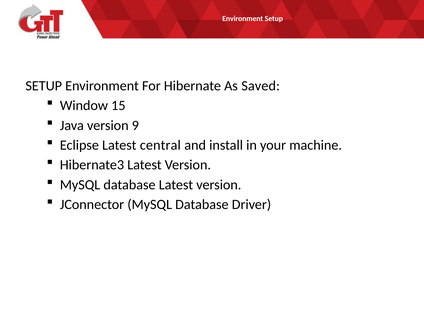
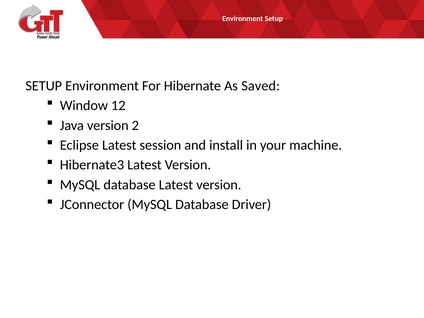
15: 15 -> 12
9: 9 -> 2
central: central -> session
